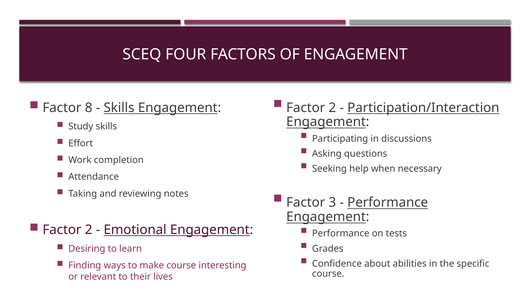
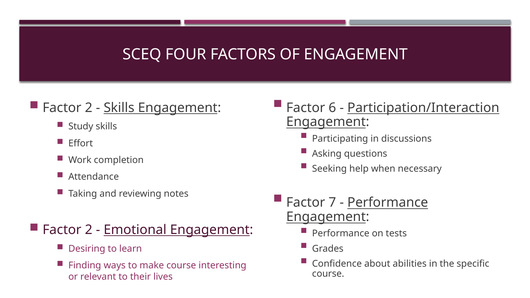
2 at (332, 108): 2 -> 6
8 at (89, 108): 8 -> 2
3: 3 -> 7
